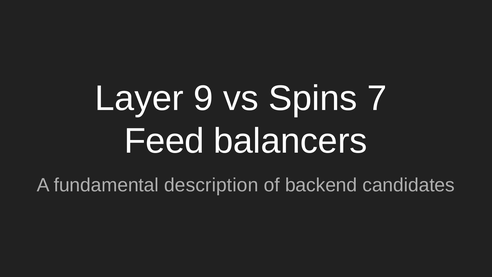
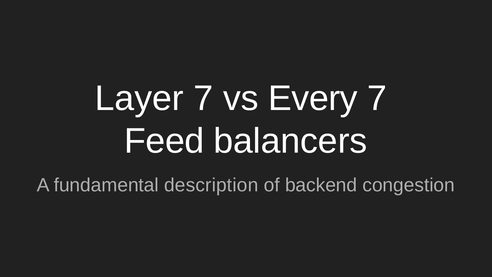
Layer 9: 9 -> 7
Spins: Spins -> Every
candidates: candidates -> congestion
